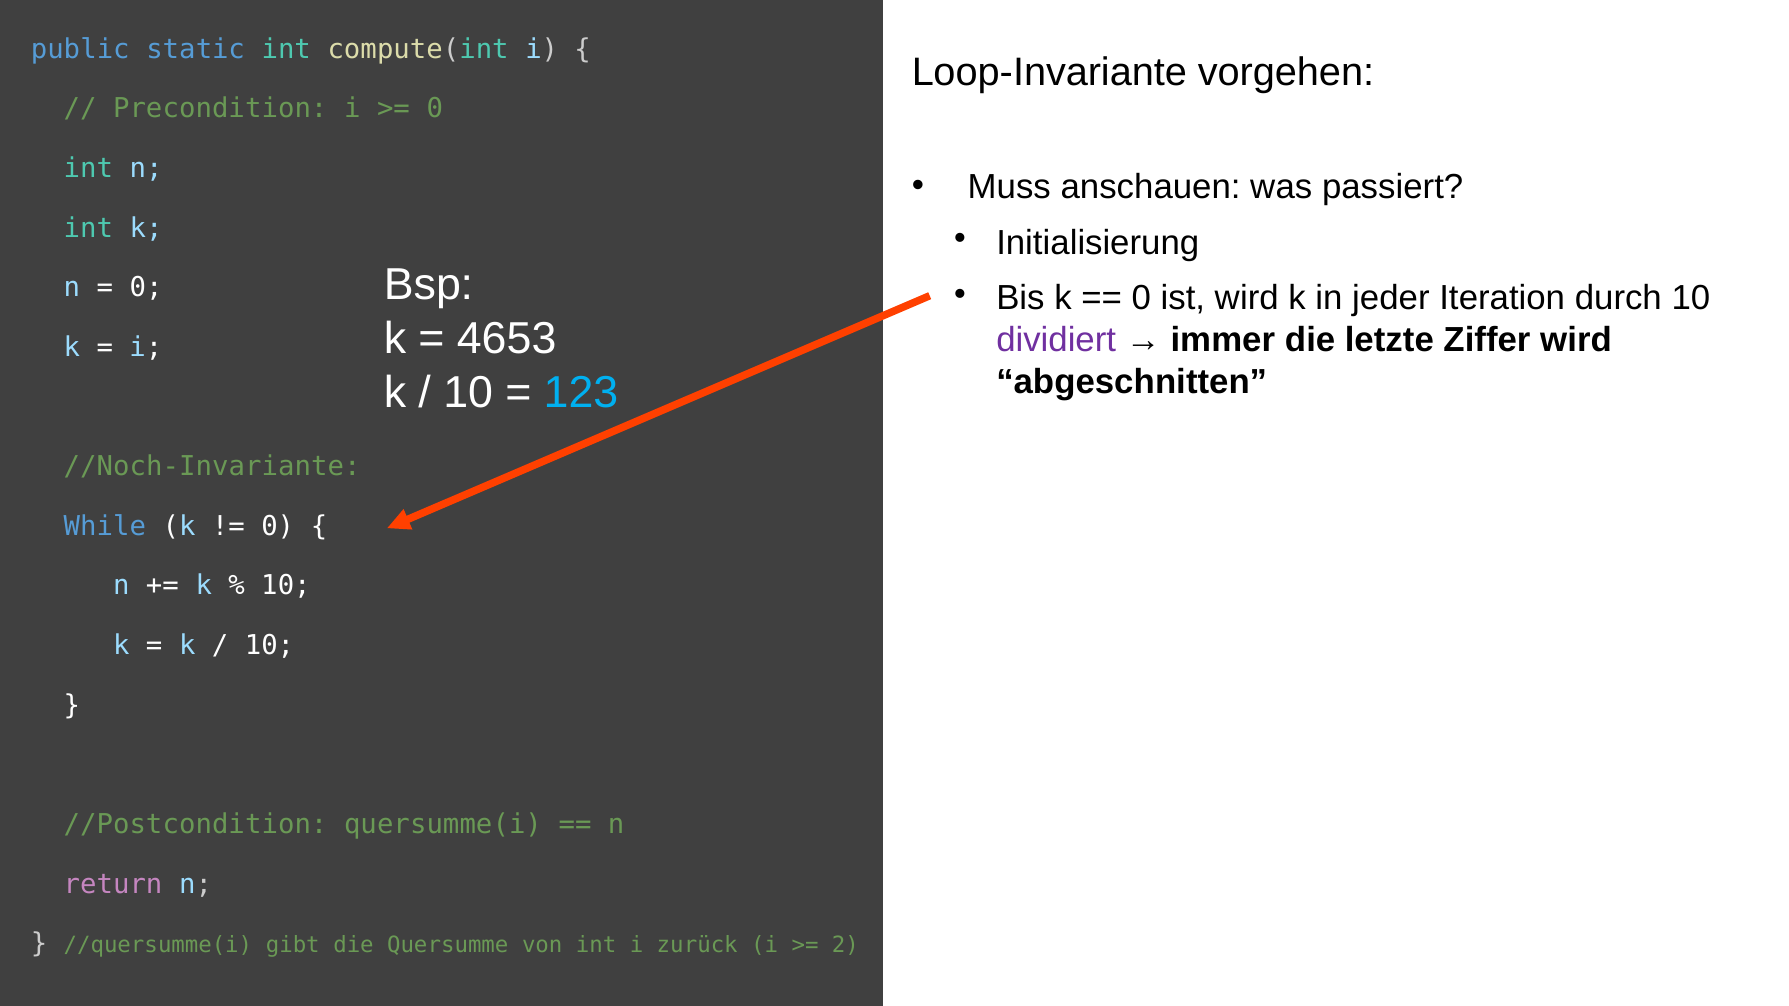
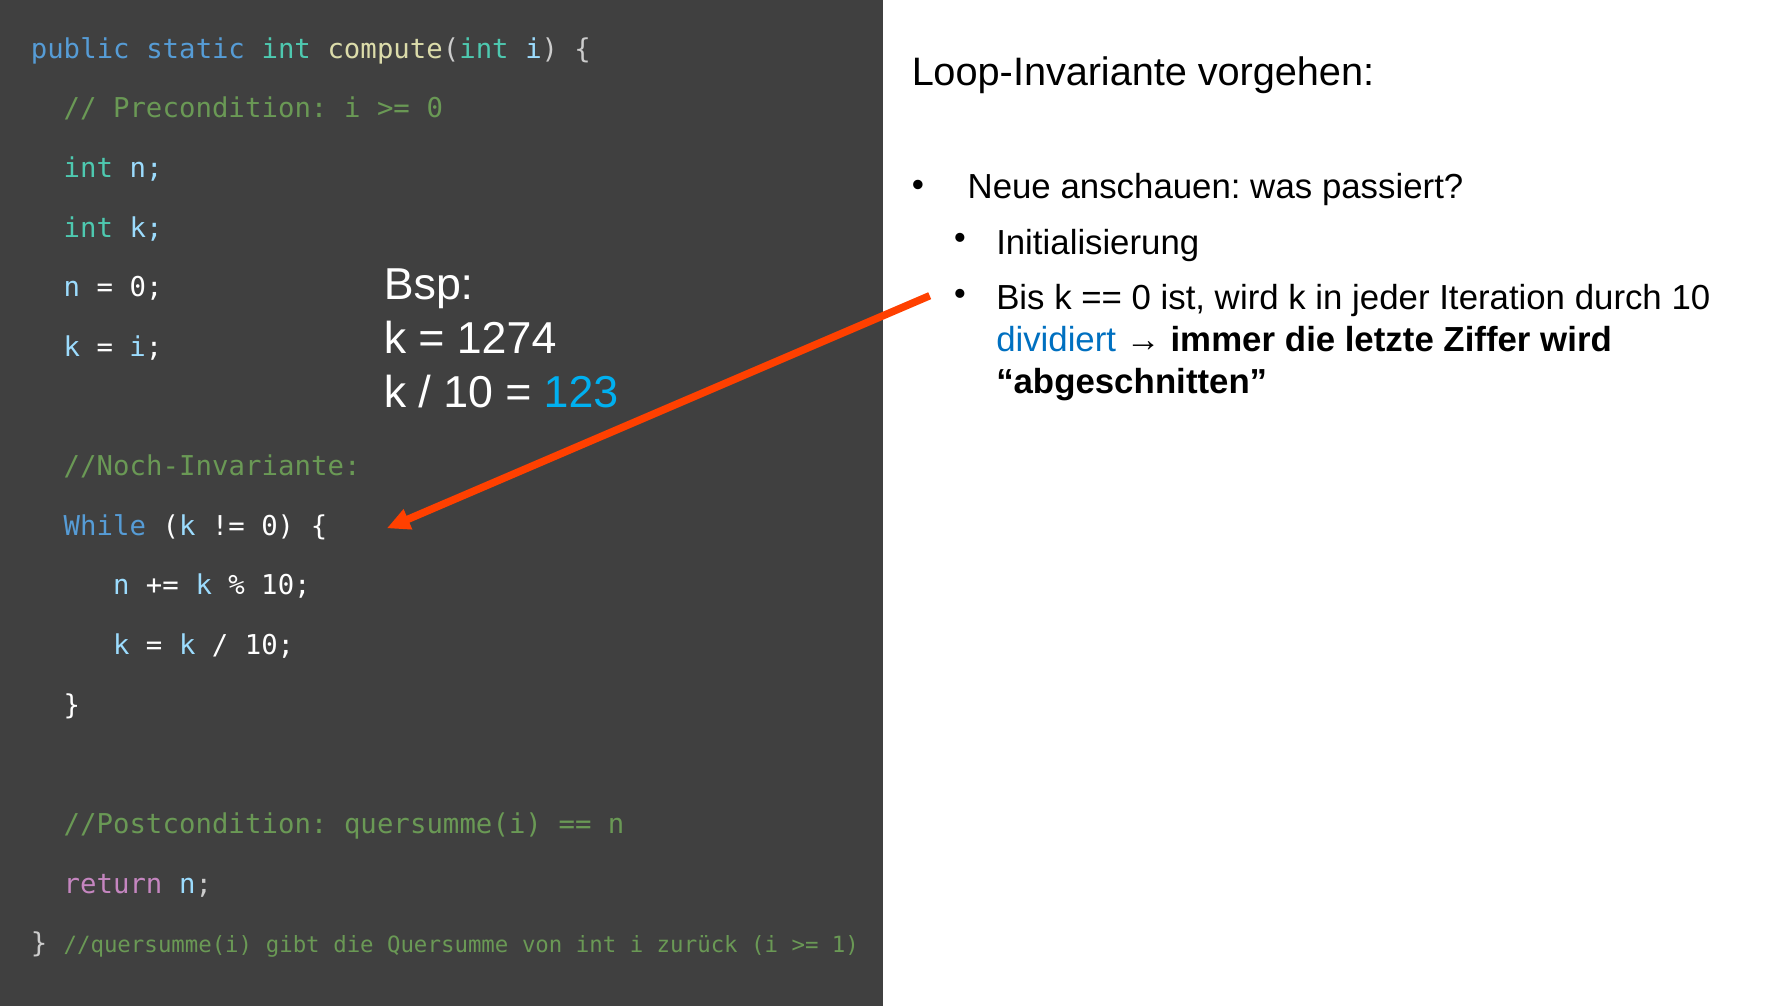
Muss: Muss -> Neue
4653: 4653 -> 1274
dividiert colour: purple -> blue
2: 2 -> 1
